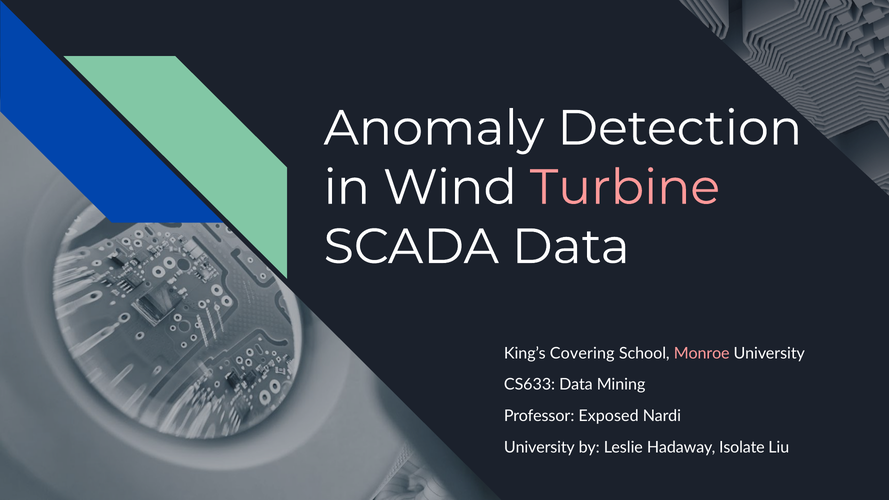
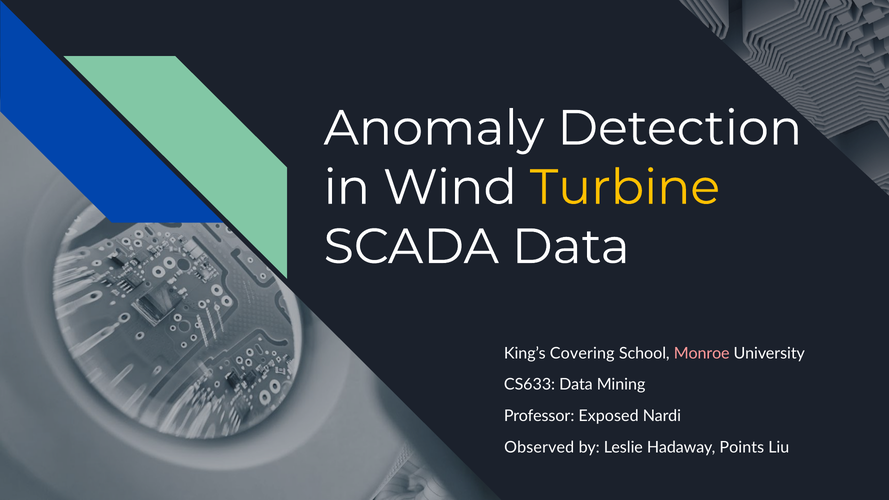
Turbine colour: pink -> yellow
University at (539, 447): University -> Observed
Isolate: Isolate -> Points
